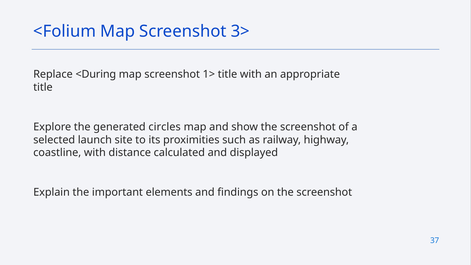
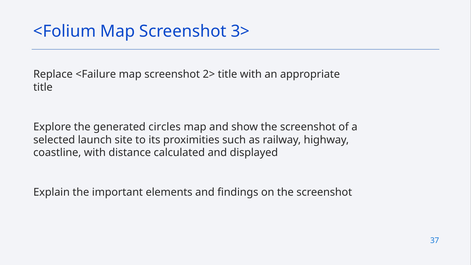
<During: <During -> <Failure
1>: 1> -> 2>
